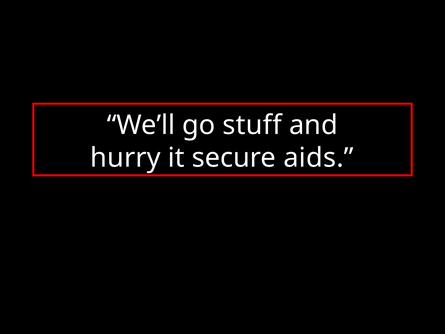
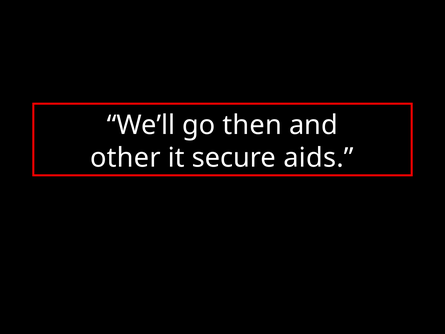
stuff: stuff -> then
hurry: hurry -> other
